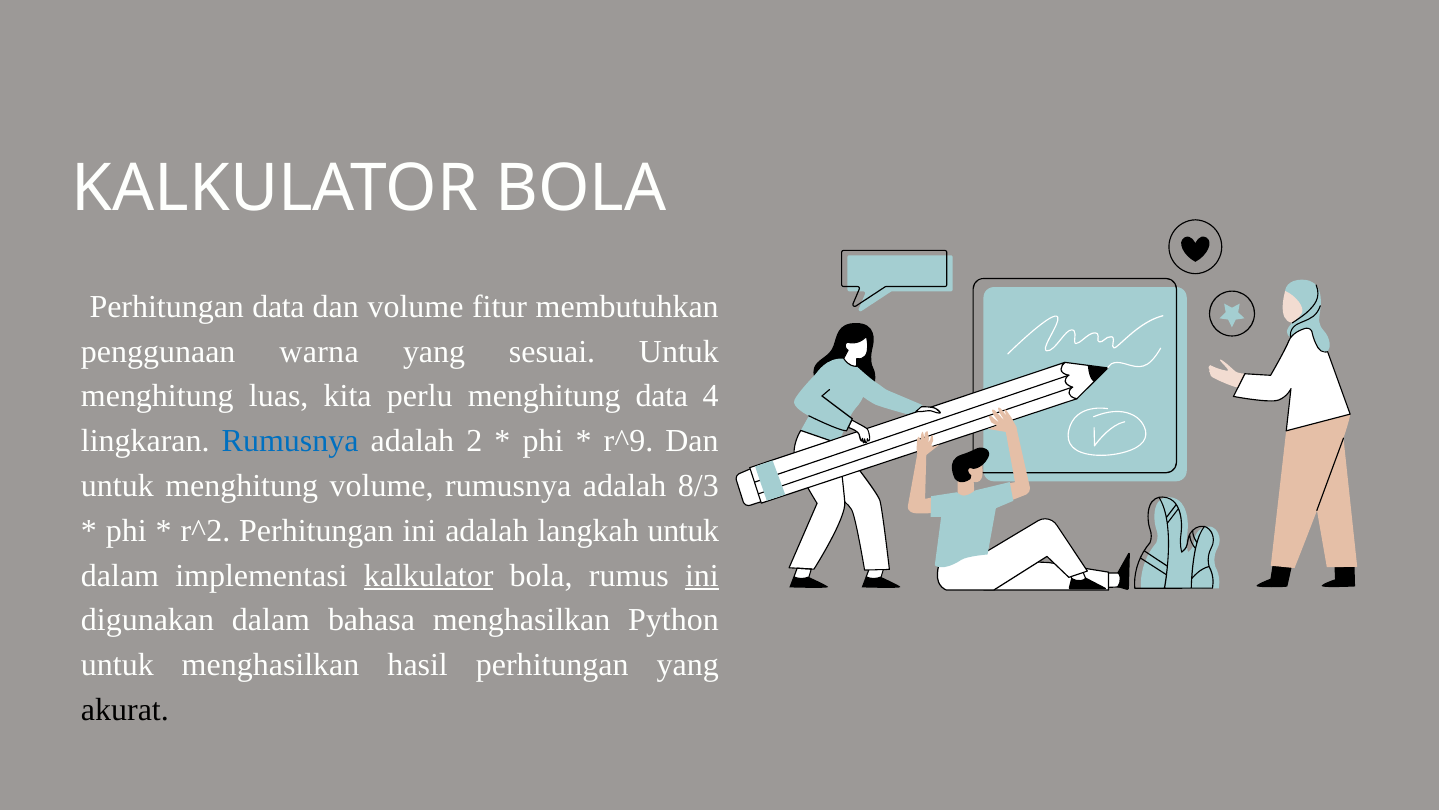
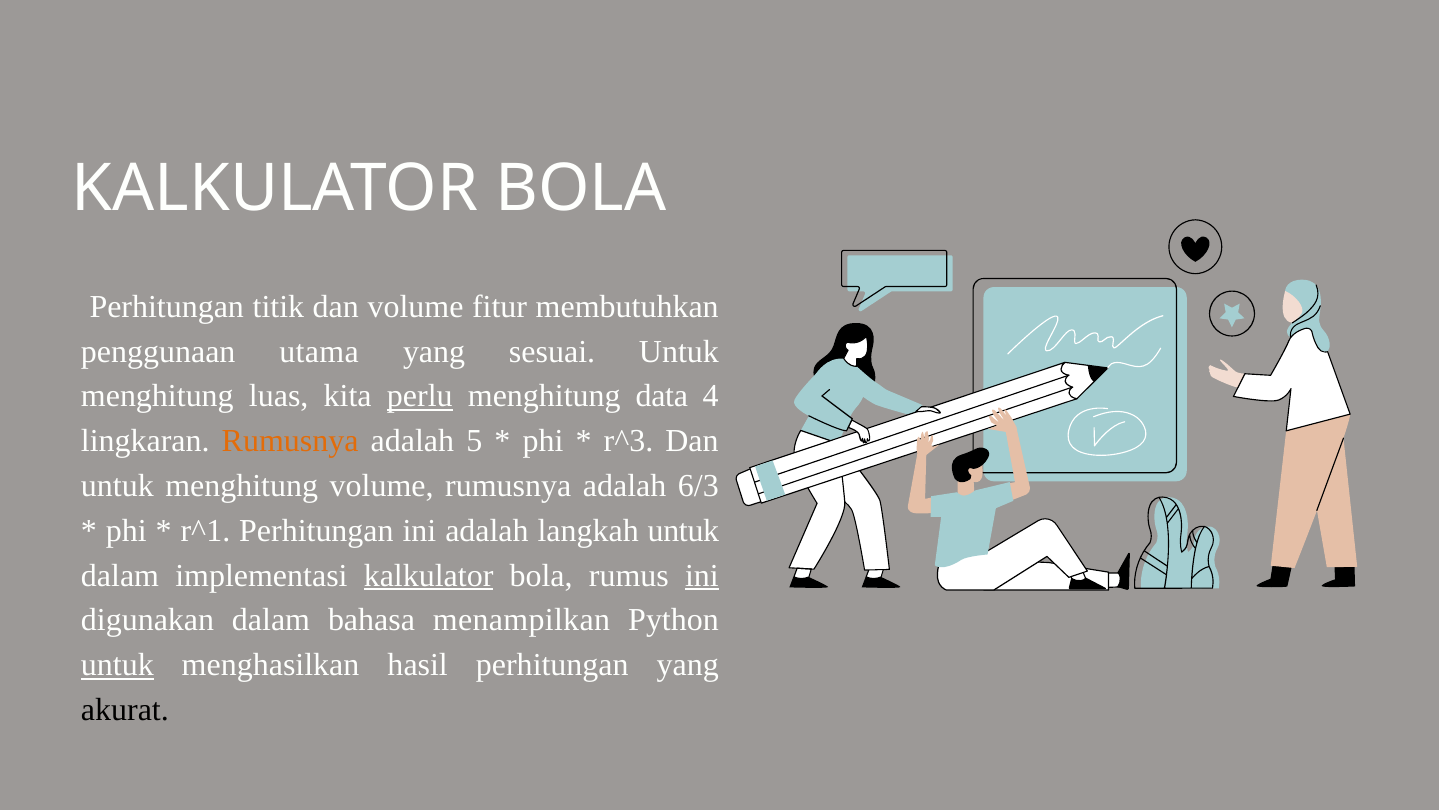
Perhitungan data: data -> titik
warna: warna -> utama
perlu underline: none -> present
Rumusnya at (290, 441) colour: blue -> orange
2: 2 -> 5
r^9: r^9 -> r^3
8/3: 8/3 -> 6/3
r^2: r^2 -> r^1
bahasa menghasilkan: menghasilkan -> menampilkan
untuk at (117, 665) underline: none -> present
